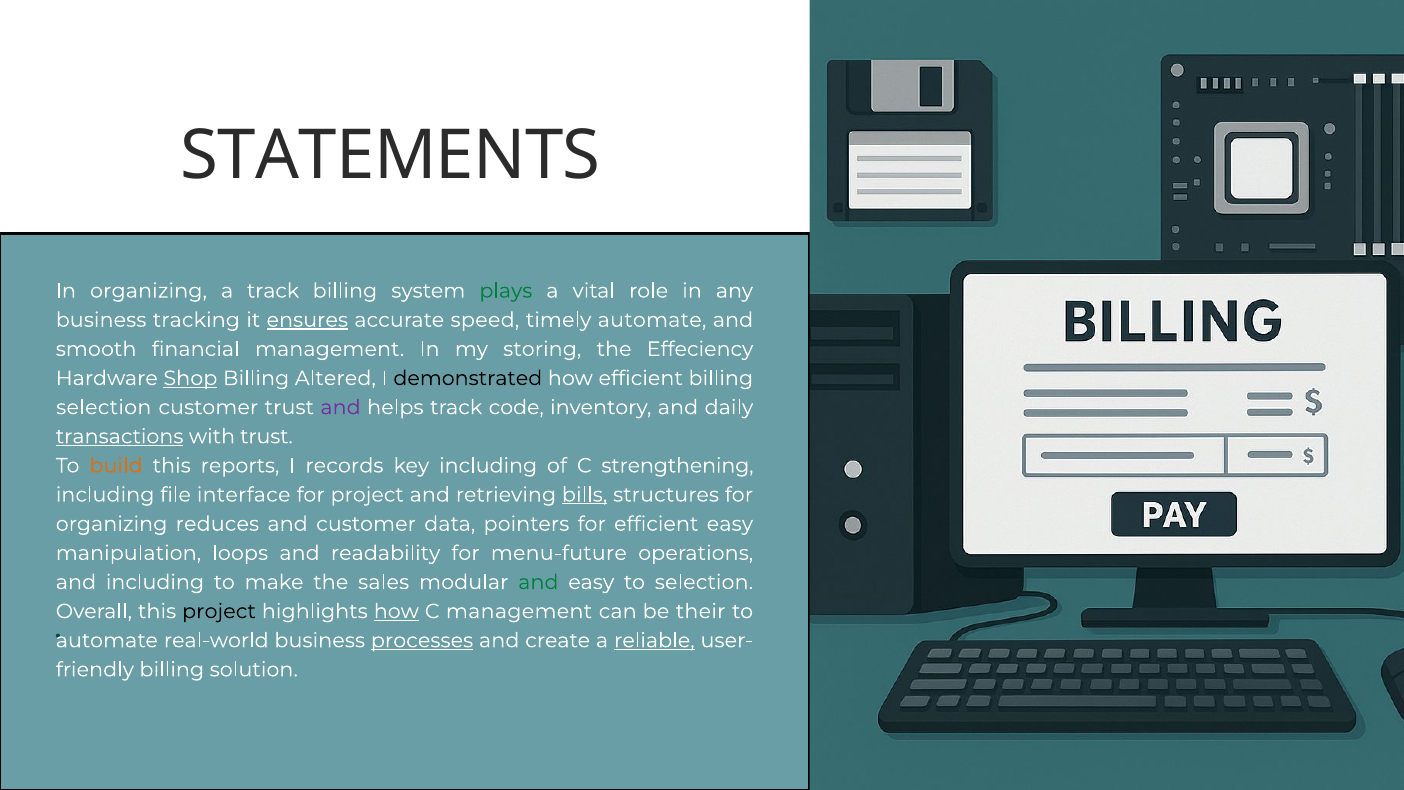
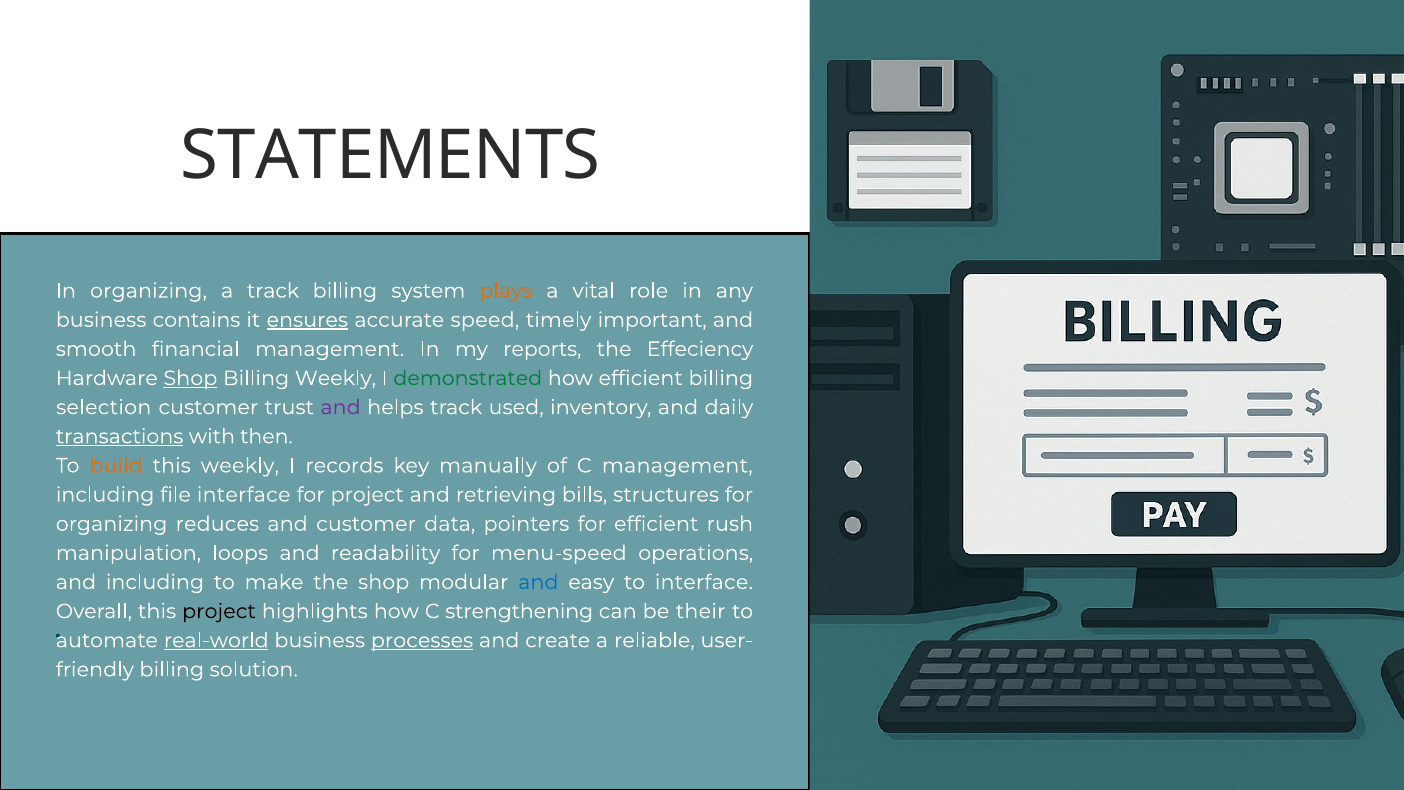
plays colour: green -> orange
tracking: tracking -> contains
timely automate: automate -> important
storing: storing -> reports
Billing Altered: Altered -> Weekly
demonstrated colour: black -> green
code: code -> used
with trust: trust -> then
this reports: reports -> weekly
key including: including -> manually
C strengthening: strengthening -> management
bills underline: present -> none
efficient easy: easy -> rush
menu-future: menu-future -> menu-speed
the sales: sales -> shop
and at (538, 582) colour: green -> blue
to selection: selection -> interface
how at (396, 611) underline: present -> none
C management: management -> strengthening
real-world underline: none -> present
reliable underline: present -> none
